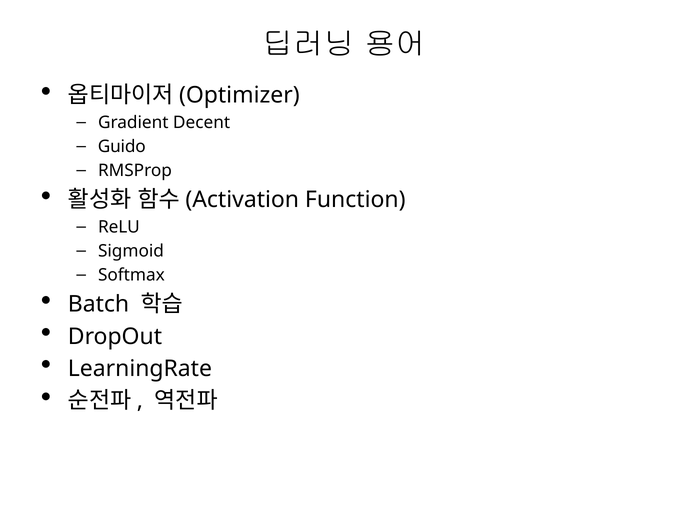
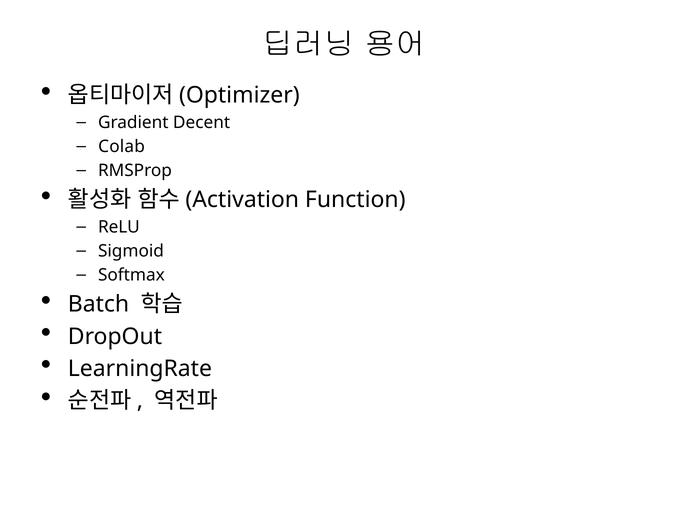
Guido: Guido -> Colab
